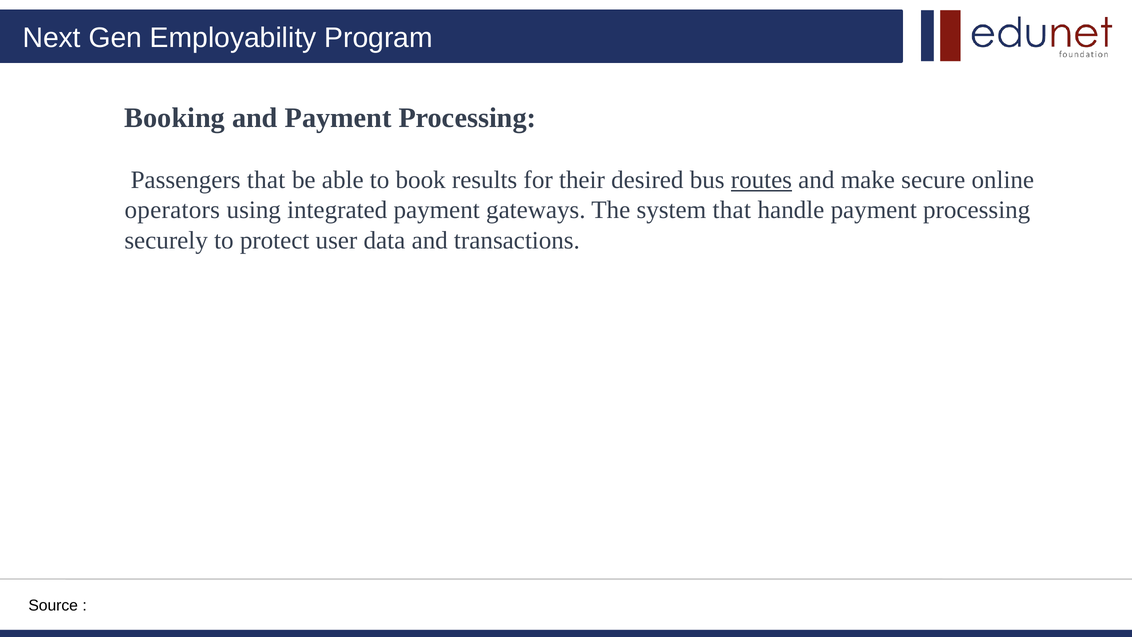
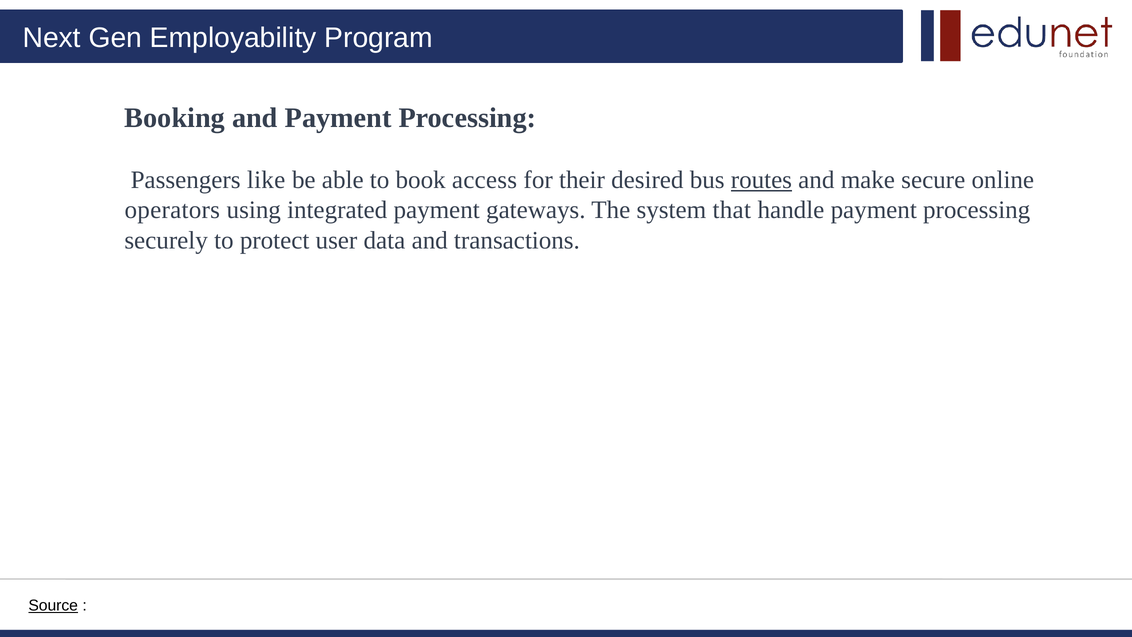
Passengers that: that -> like
results: results -> access
Source underline: none -> present
